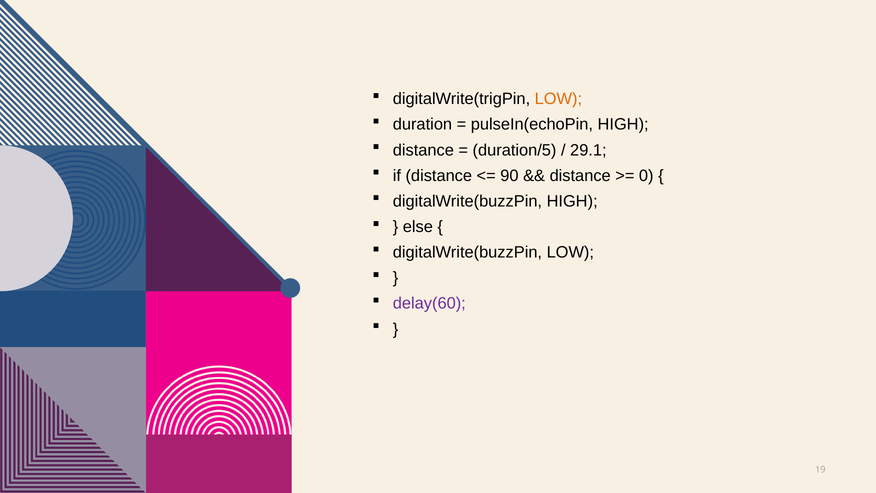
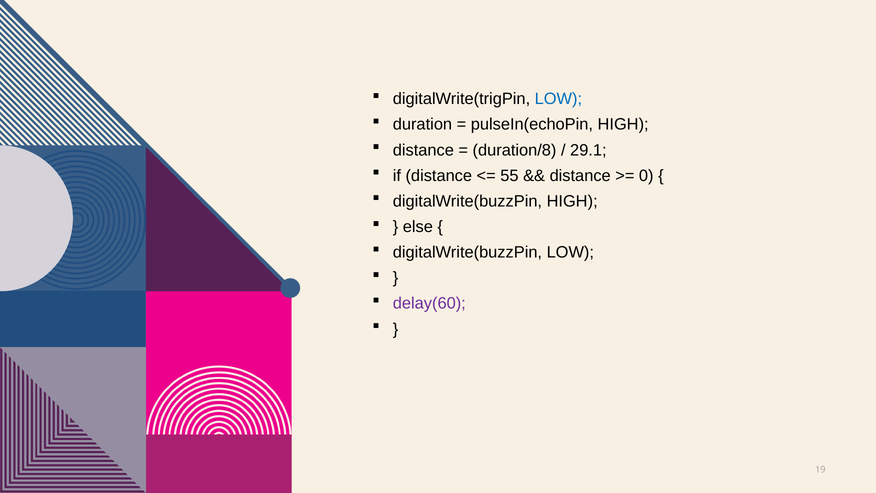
LOW at (558, 99) colour: orange -> blue
duration/5: duration/5 -> duration/8
90: 90 -> 55
